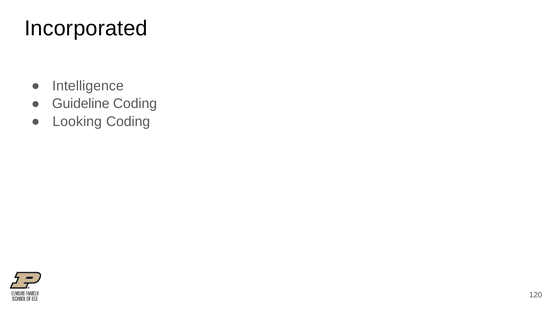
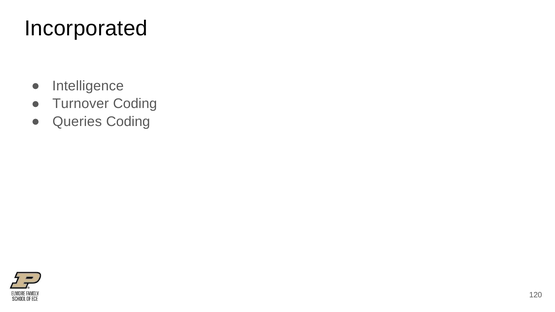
Guideline: Guideline -> Turnover
Looking: Looking -> Queries
